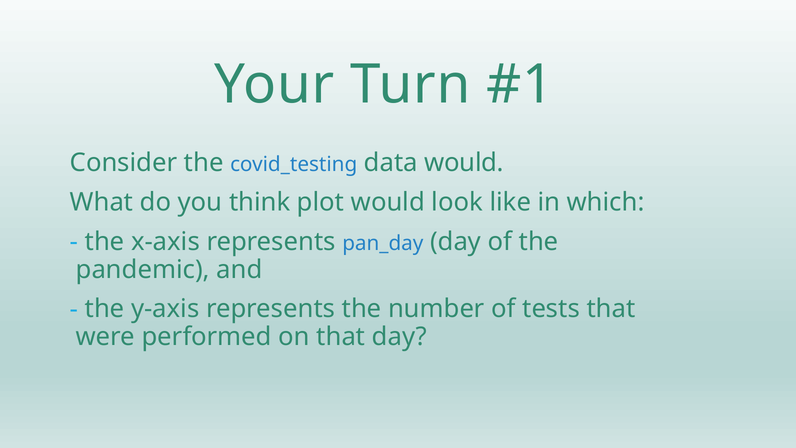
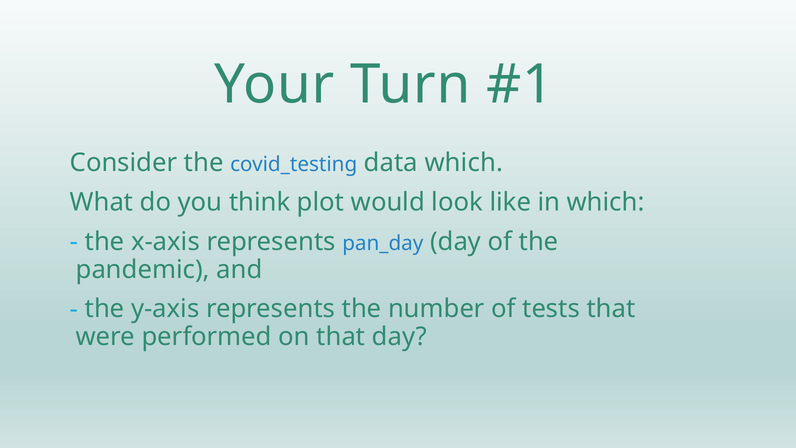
data would: would -> which
